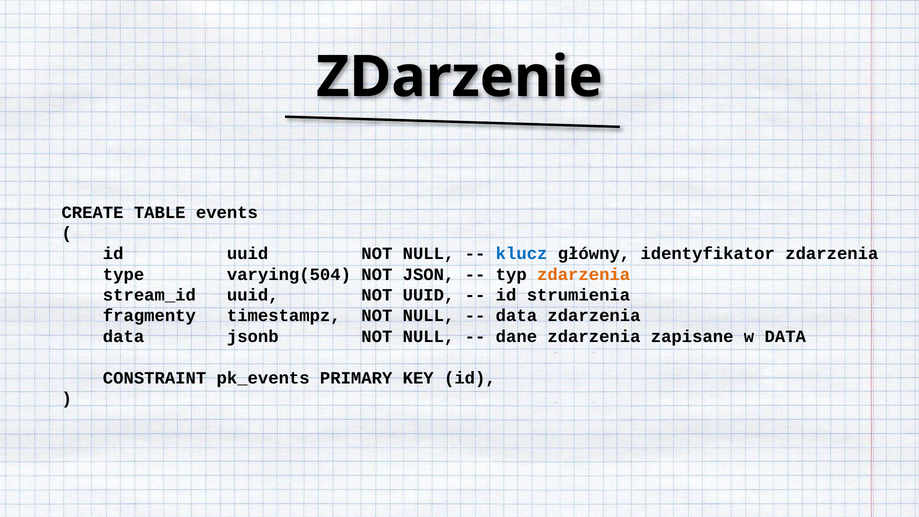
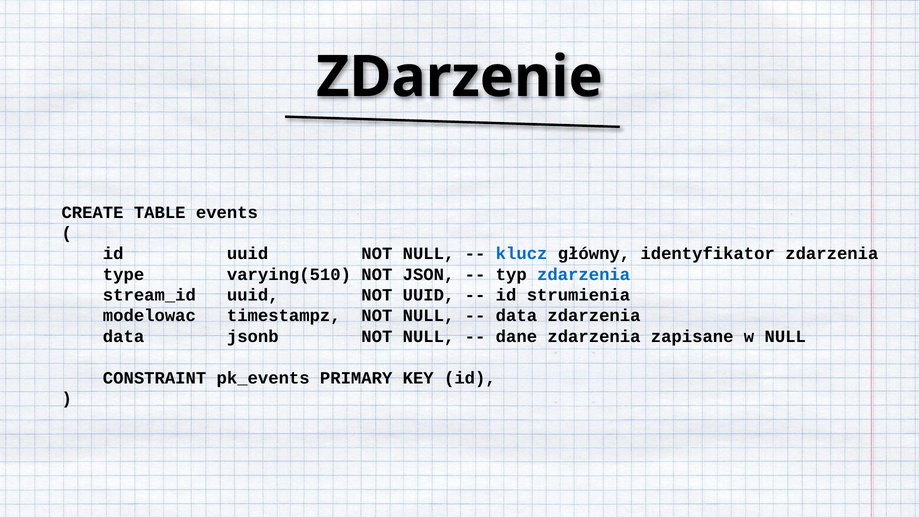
varying(504: varying(504 -> varying(510
zdarzenia at (584, 274) colour: orange -> blue
fragmenty: fragmenty -> modelowac
w DATA: DATA -> NULL
